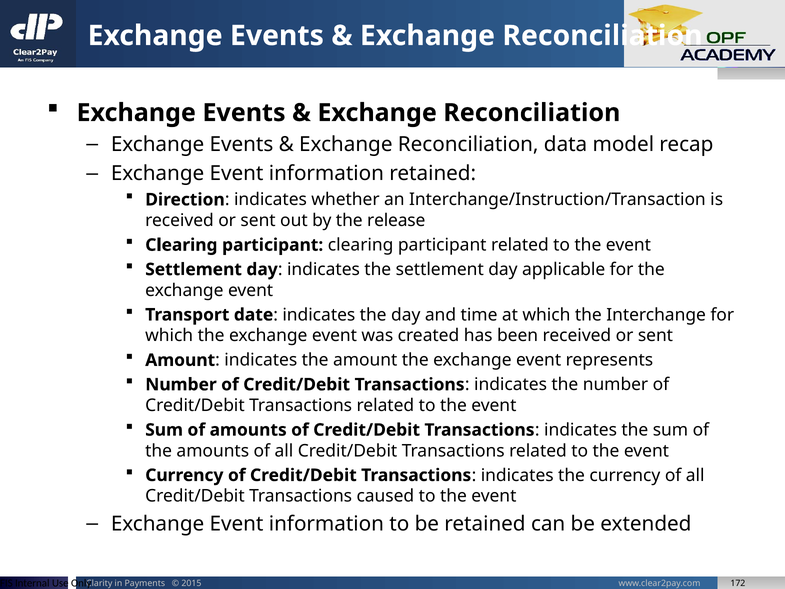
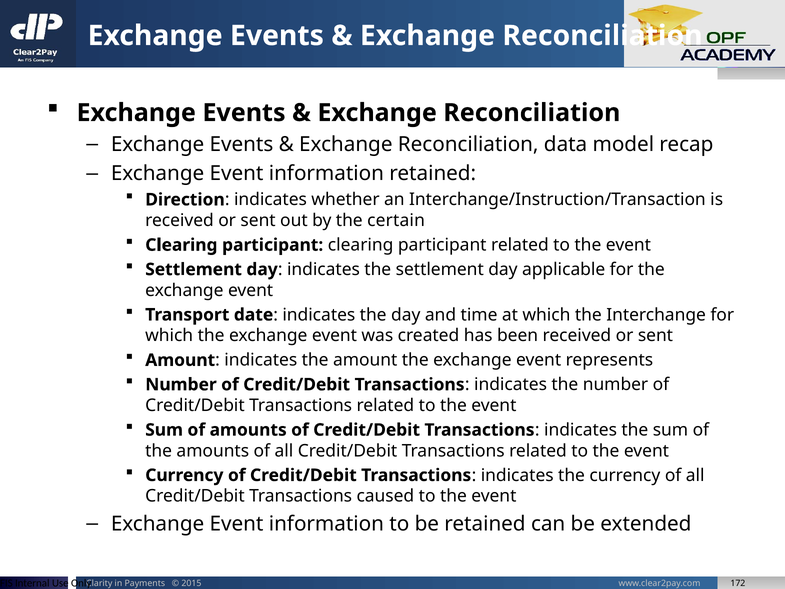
release: release -> certain
